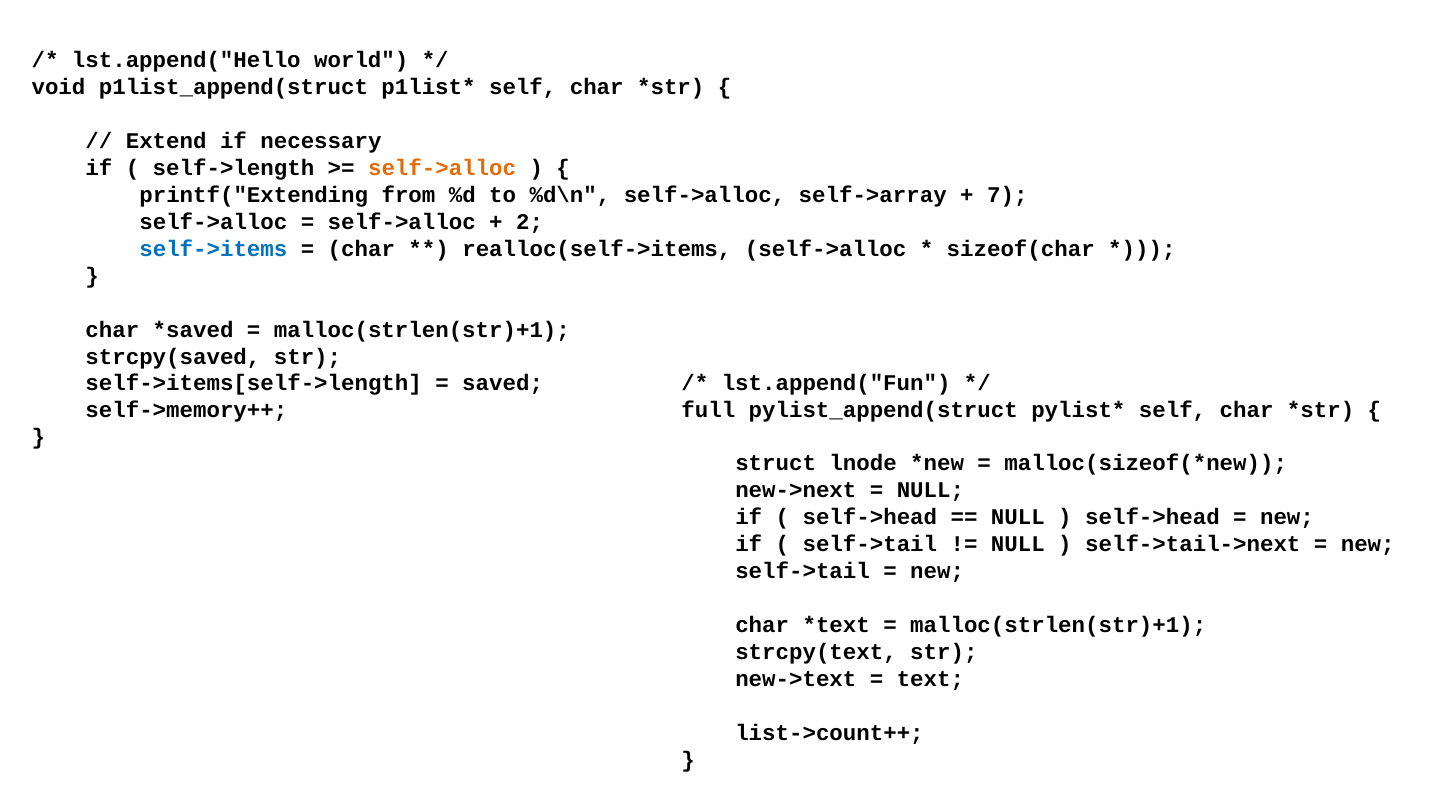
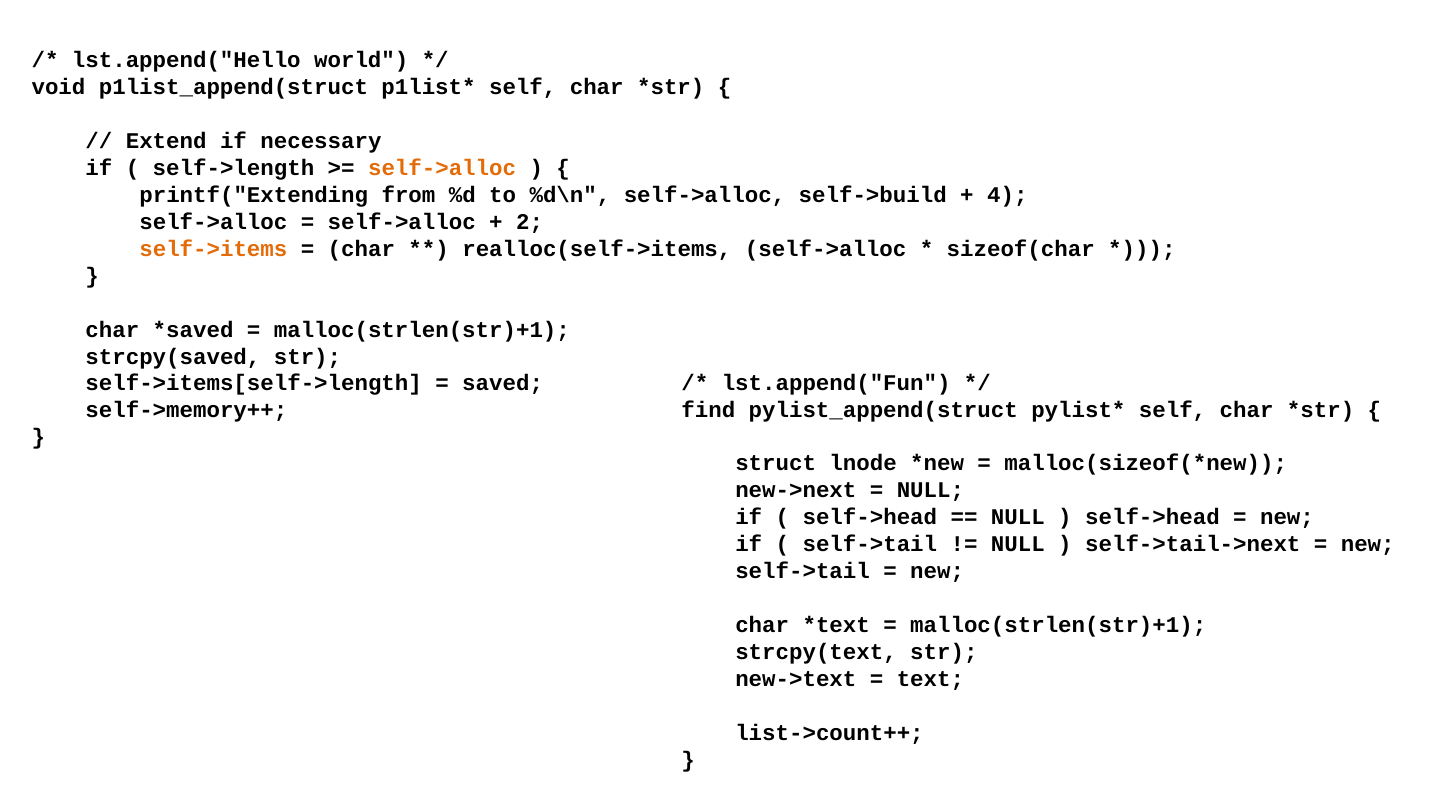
self->array: self->array -> self->build
7: 7 -> 4
self->items colour: blue -> orange
full: full -> find
